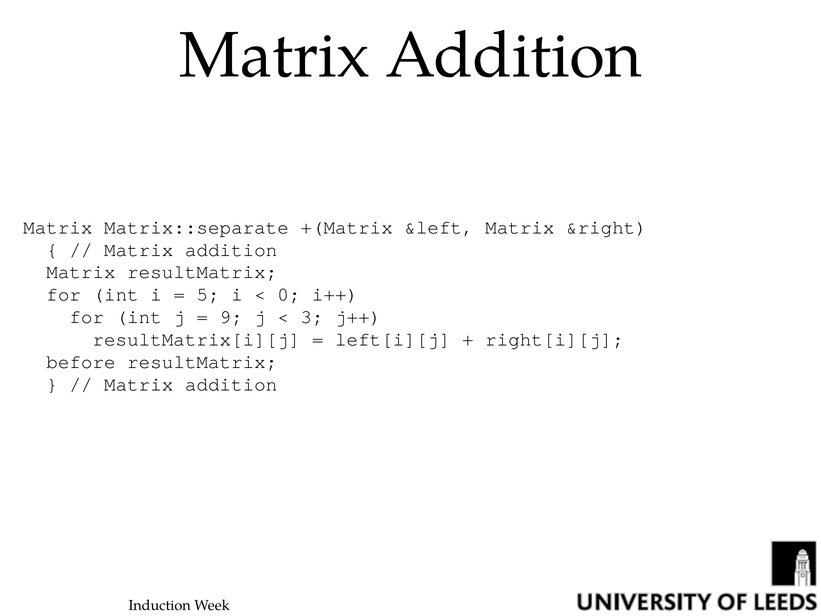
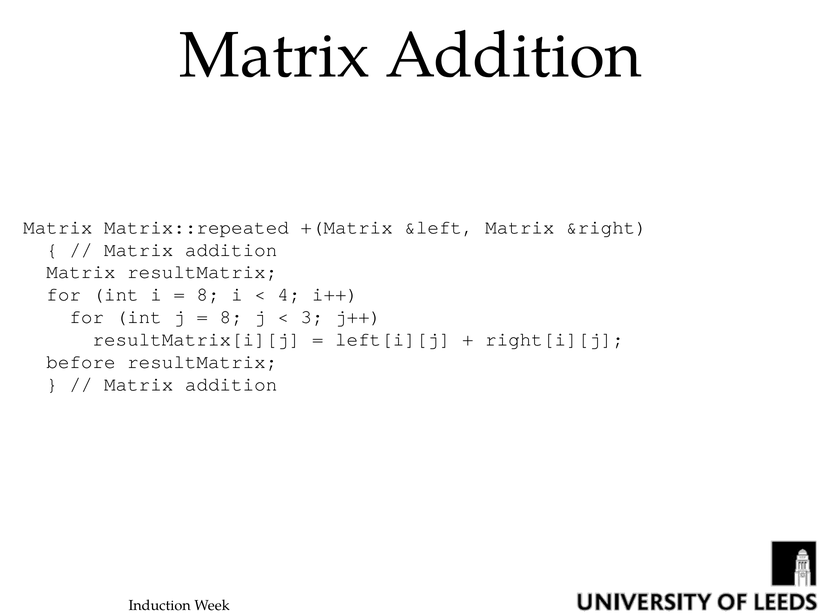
Matrix::separate: Matrix::separate -> Matrix::repeated
5 at (208, 294): 5 -> 8
0: 0 -> 4
9 at (231, 317): 9 -> 8
